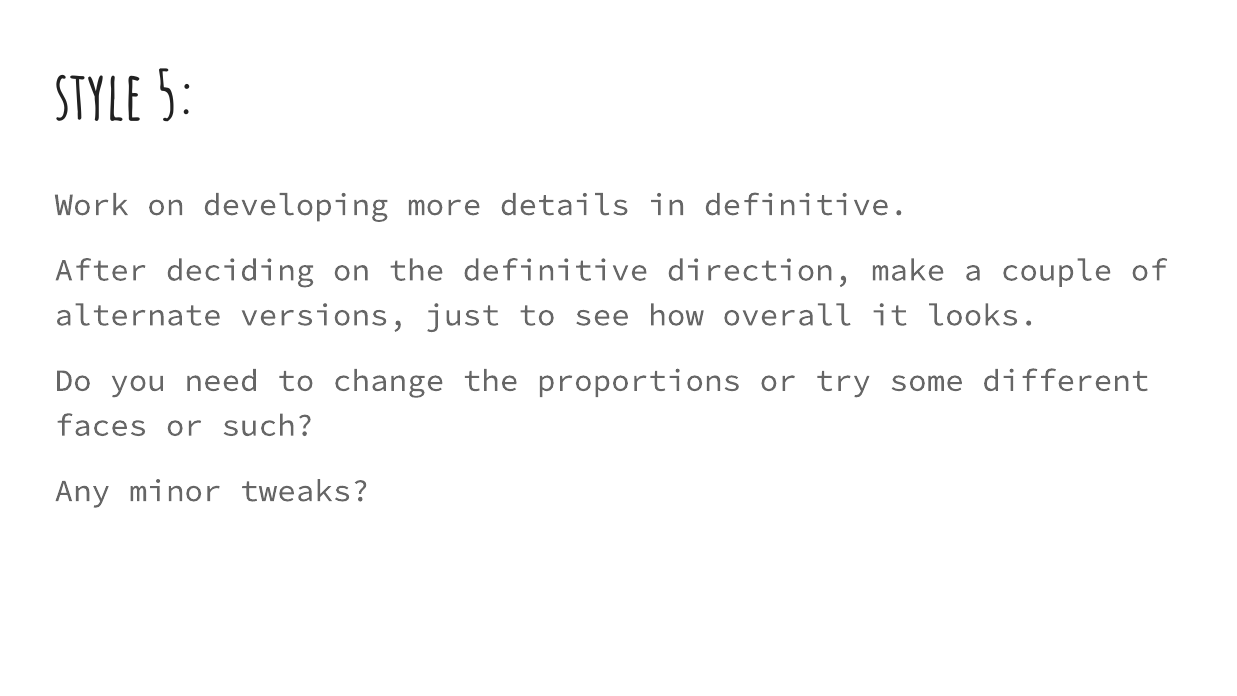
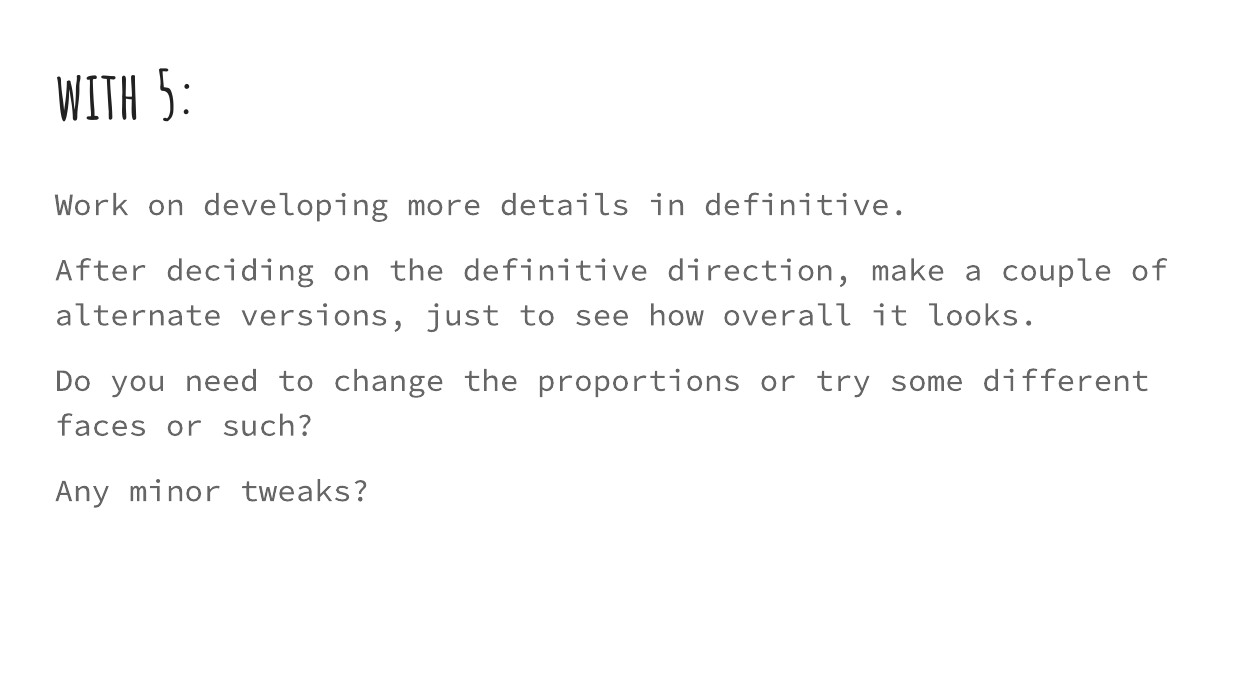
style: style -> with
